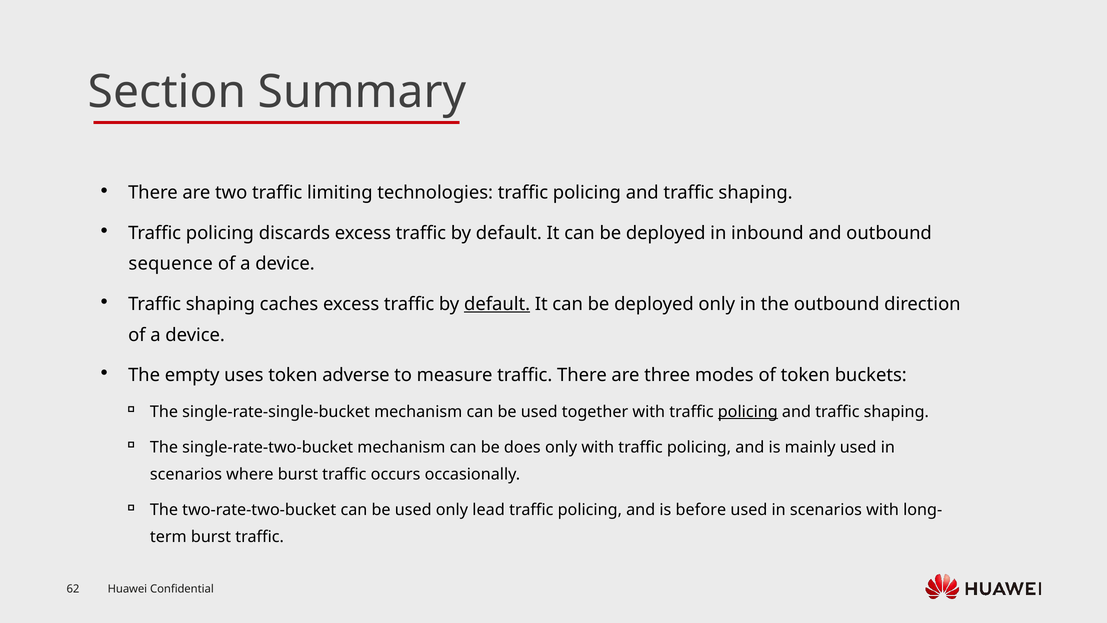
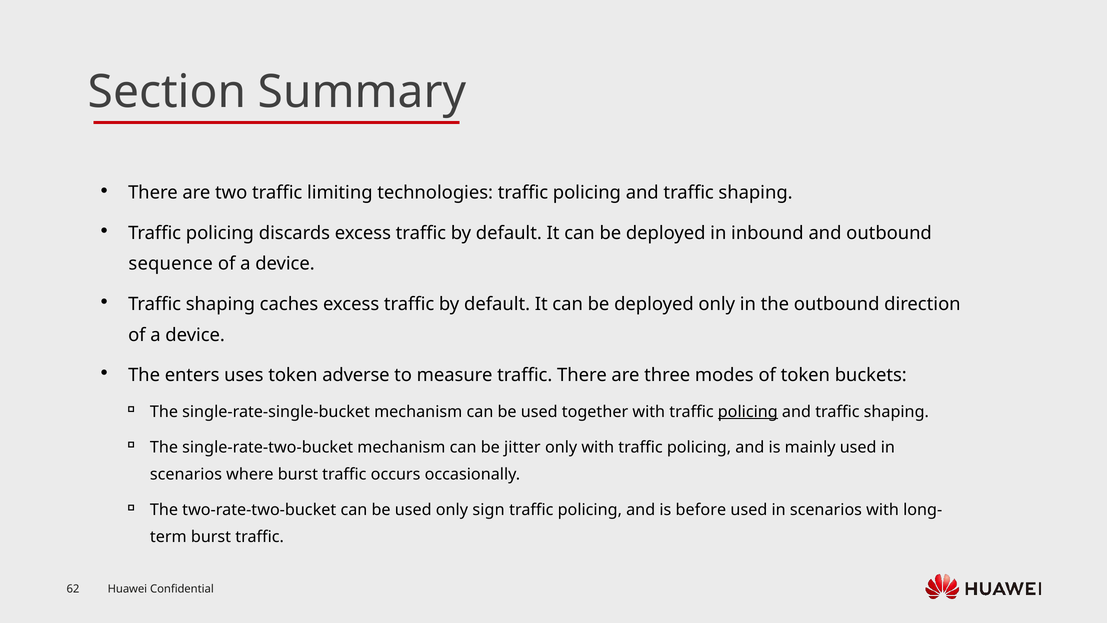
default at (497, 304) underline: present -> none
empty: empty -> enters
does: does -> jitter
lead: lead -> sign
